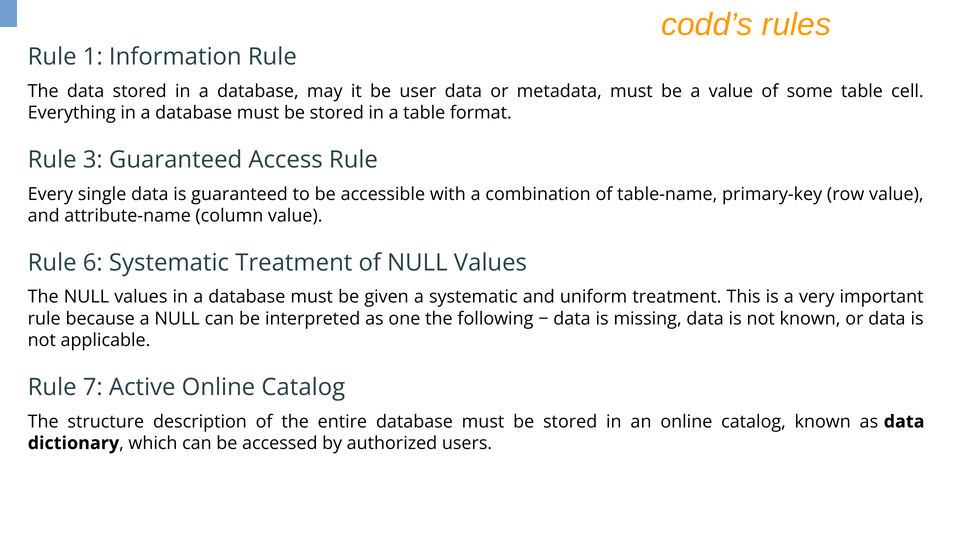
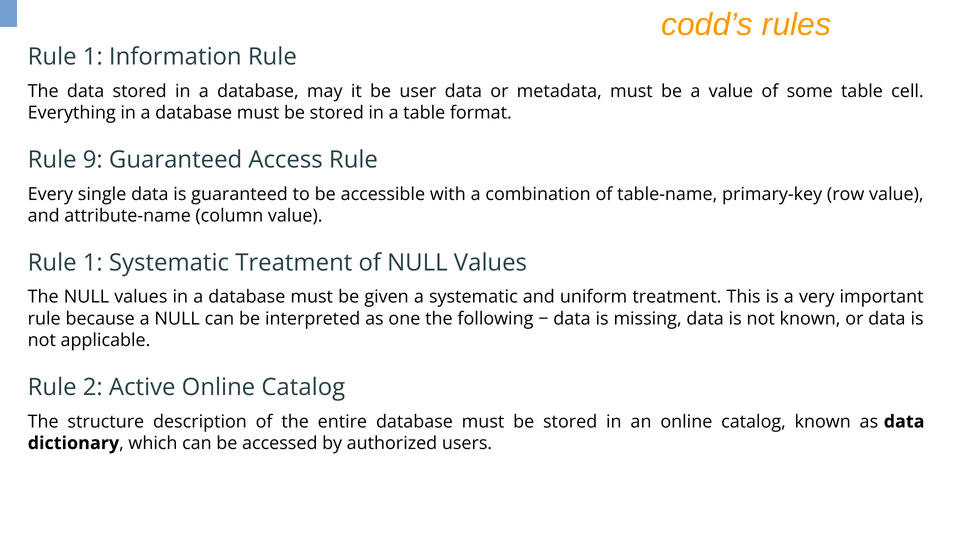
3: 3 -> 9
6 at (93, 263): 6 -> 1
7: 7 -> 2
